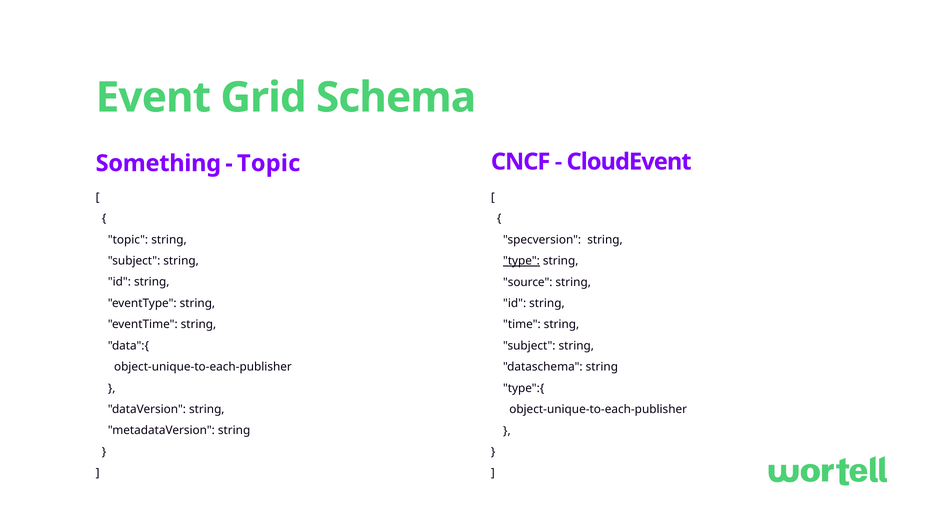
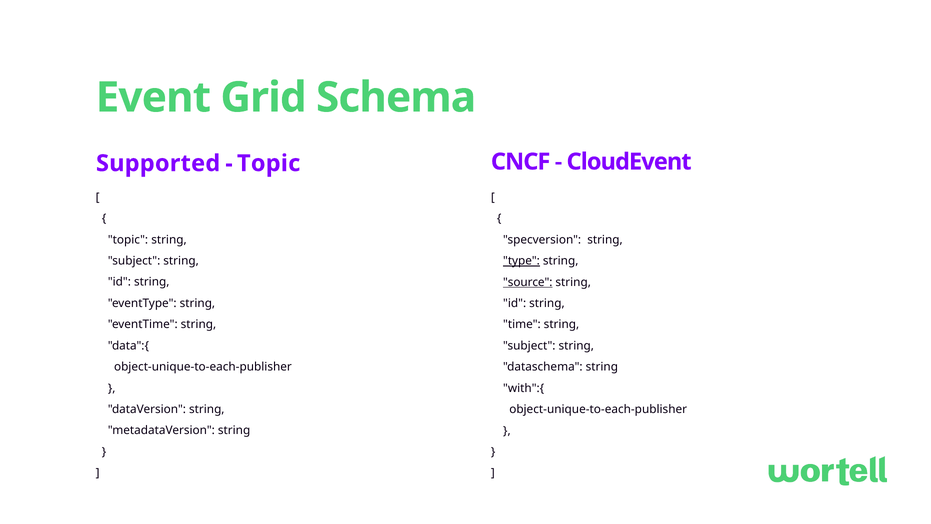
Something: Something -> Supported
source underline: none -> present
type":{: type":{ -> with":{
